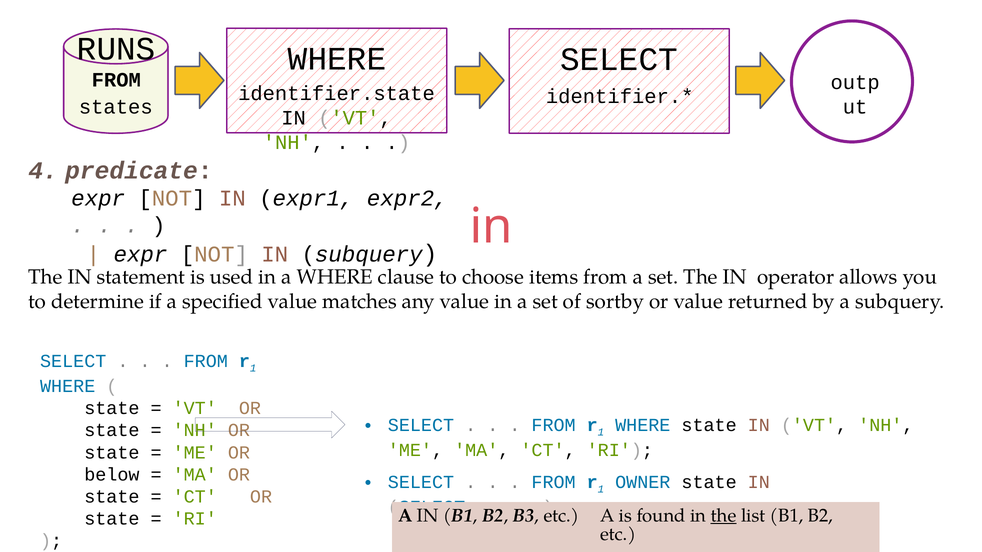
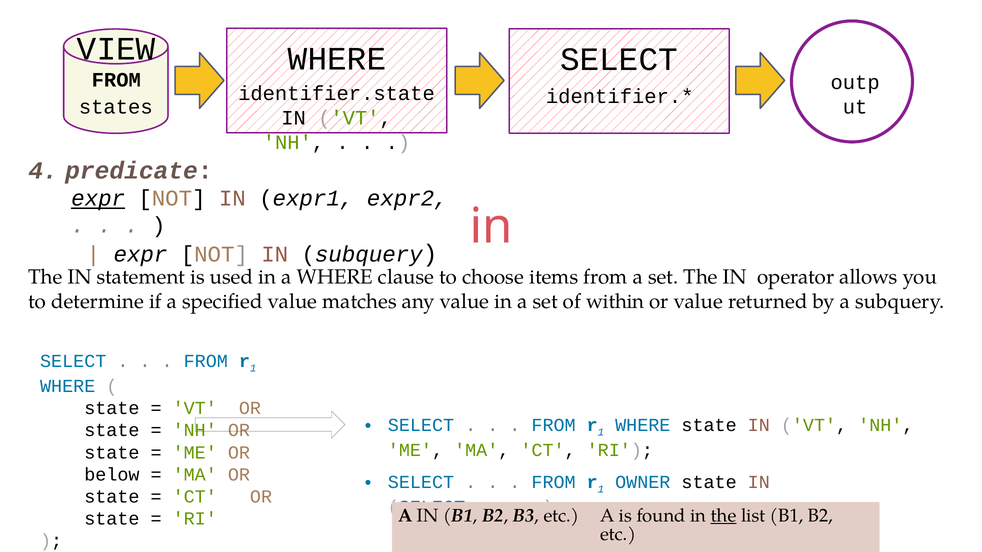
RUNS: RUNS -> VIEW
expr at (98, 199) underline: none -> present
sortby: sortby -> within
